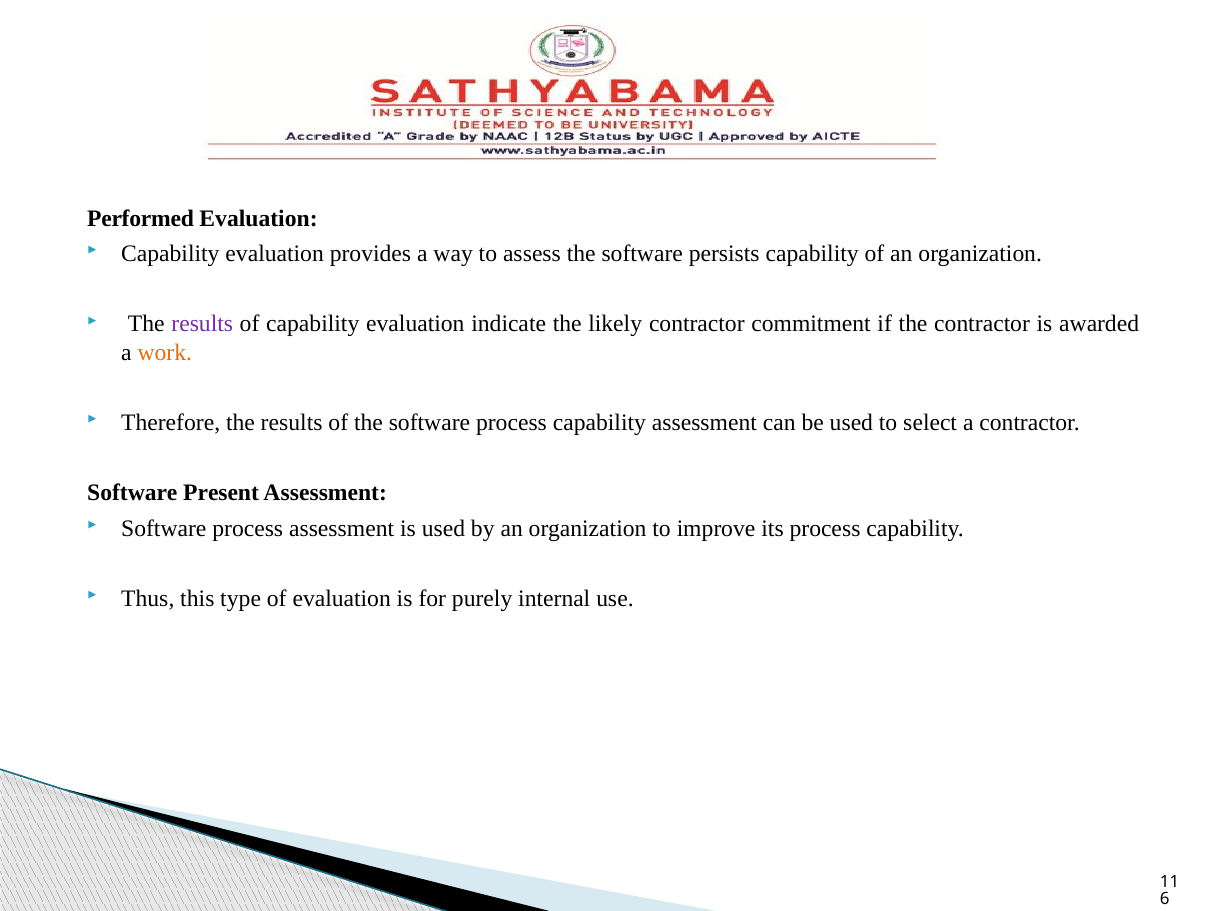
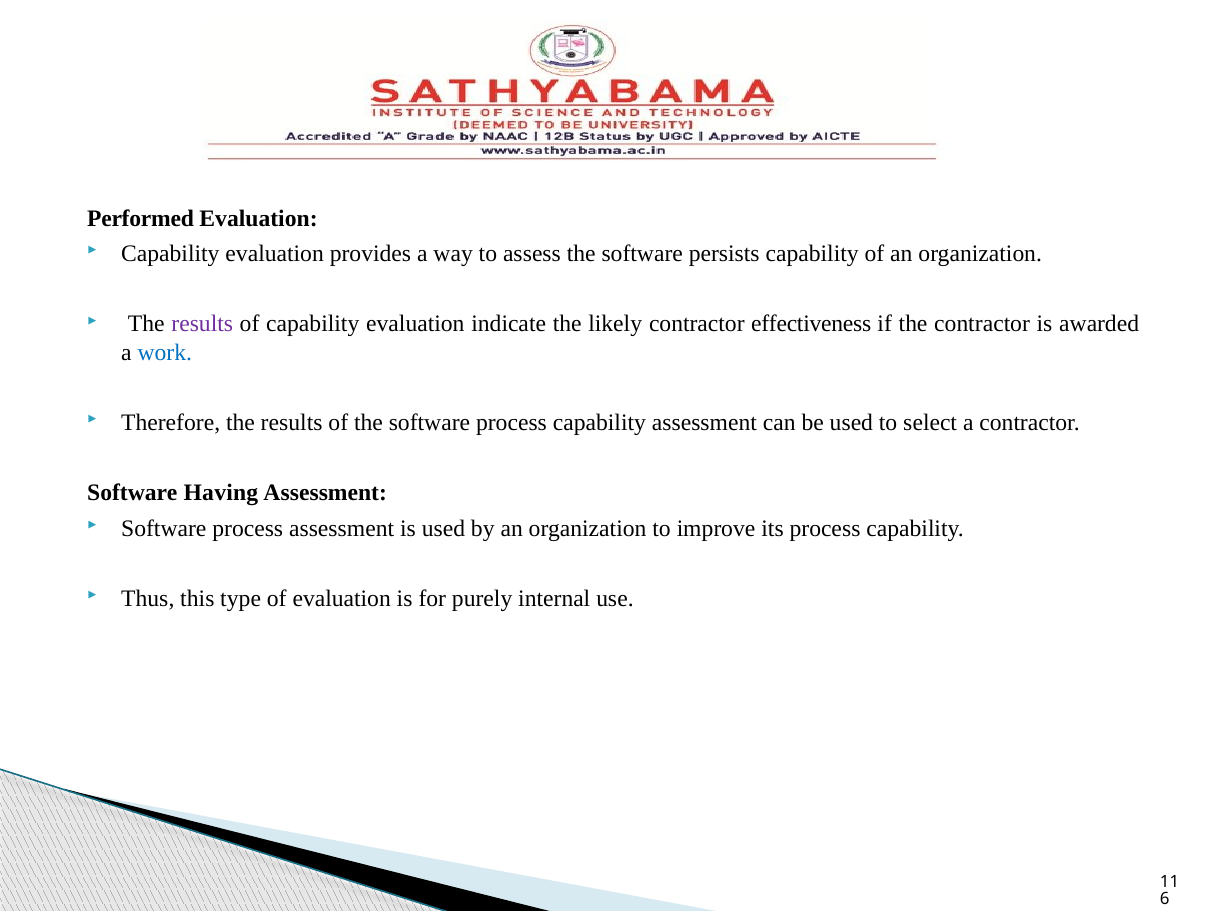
commitment: commitment -> effectiveness
work colour: orange -> blue
Present: Present -> Having
